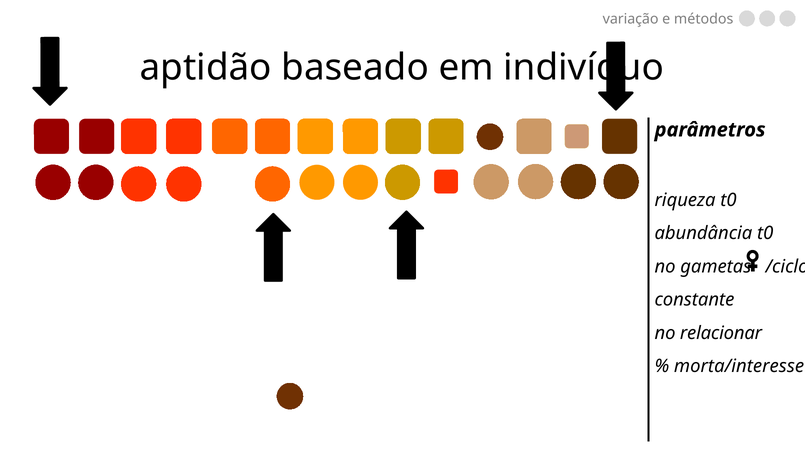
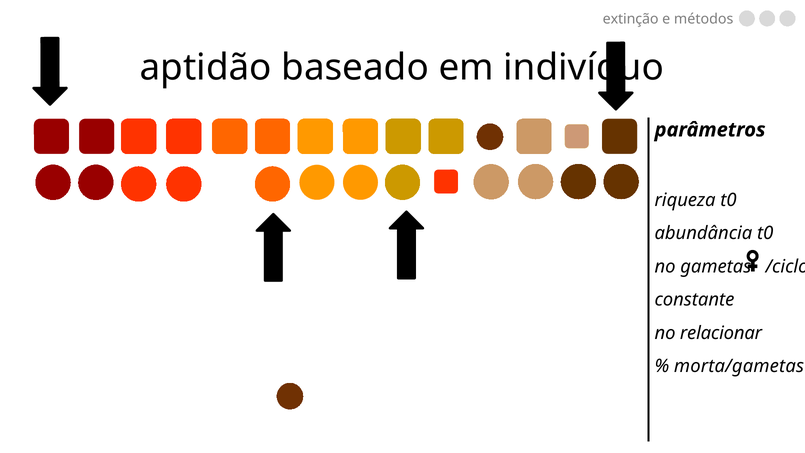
variação: variação -> extinção
morta/interesse: morta/interesse -> morta/gametas
